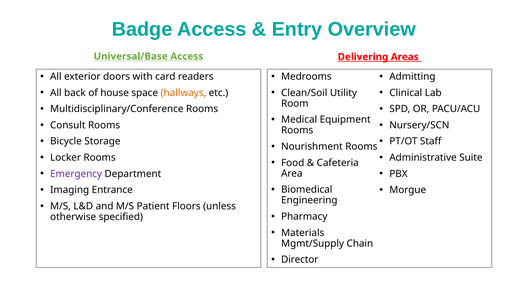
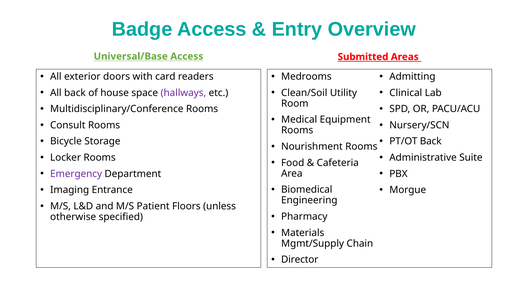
Delivering: Delivering -> Submitted
hallways colour: orange -> purple
PT/OT Staff: Staff -> Back
